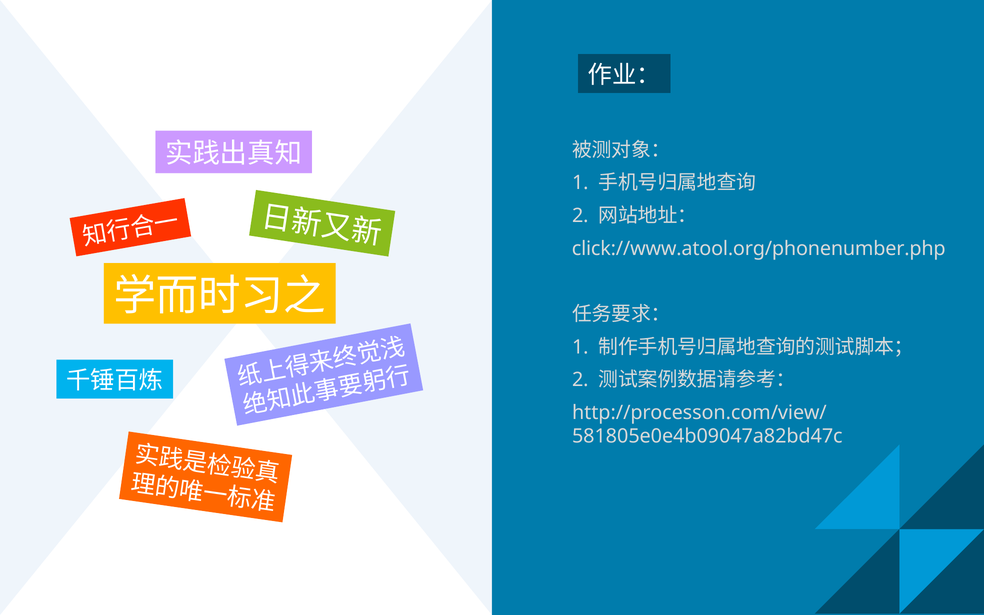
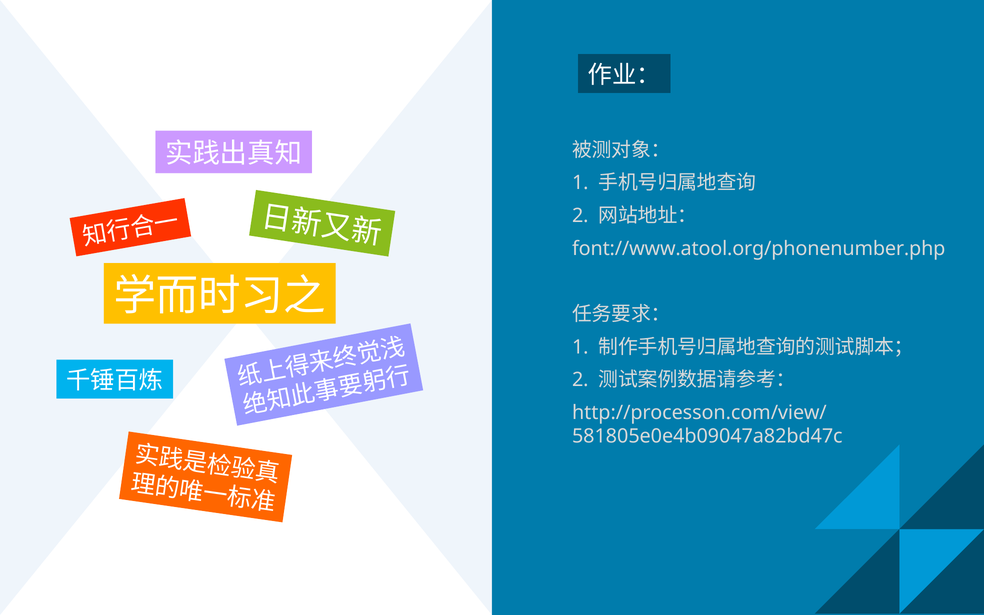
click://www.atool.org/phonenumber.php: click://www.atool.org/phonenumber.php -> font://www.atool.org/phonenumber.php
